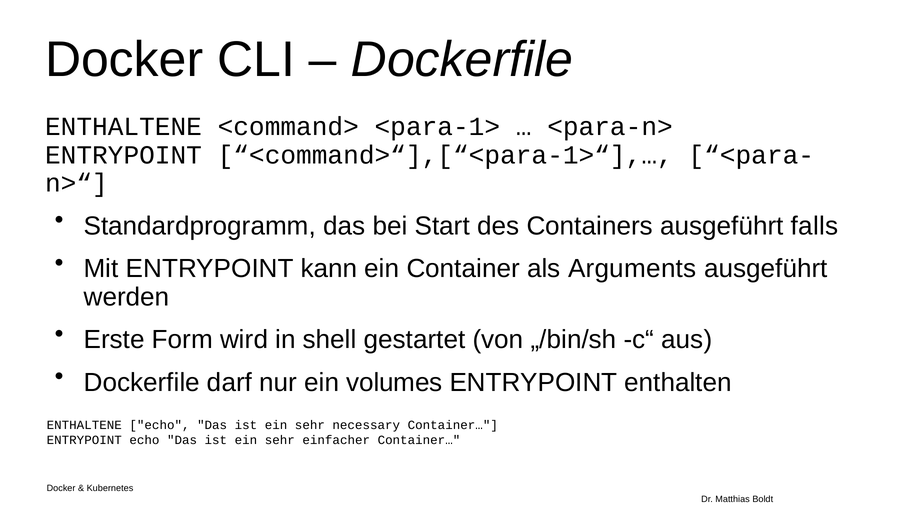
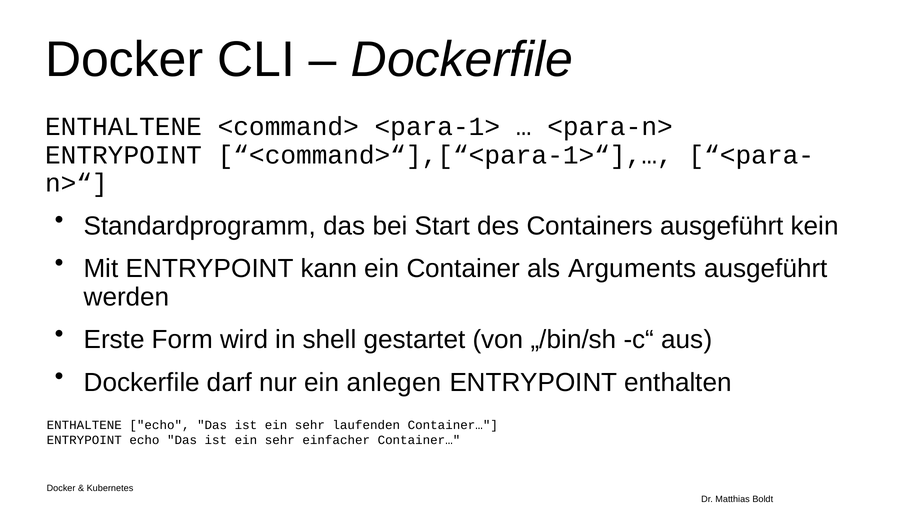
falls: falls -> kein
volumes: volumes -> anlegen
necessary: necessary -> laufenden
